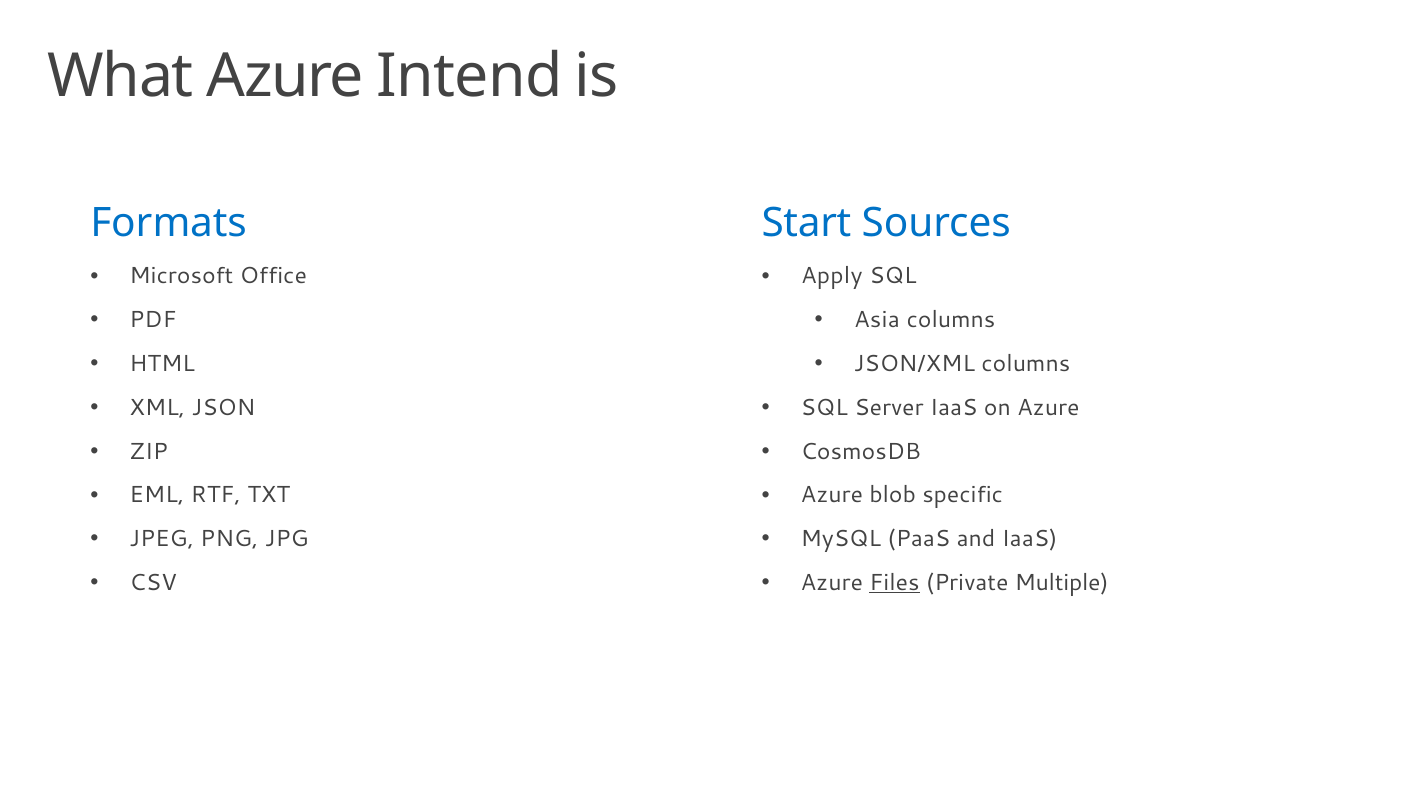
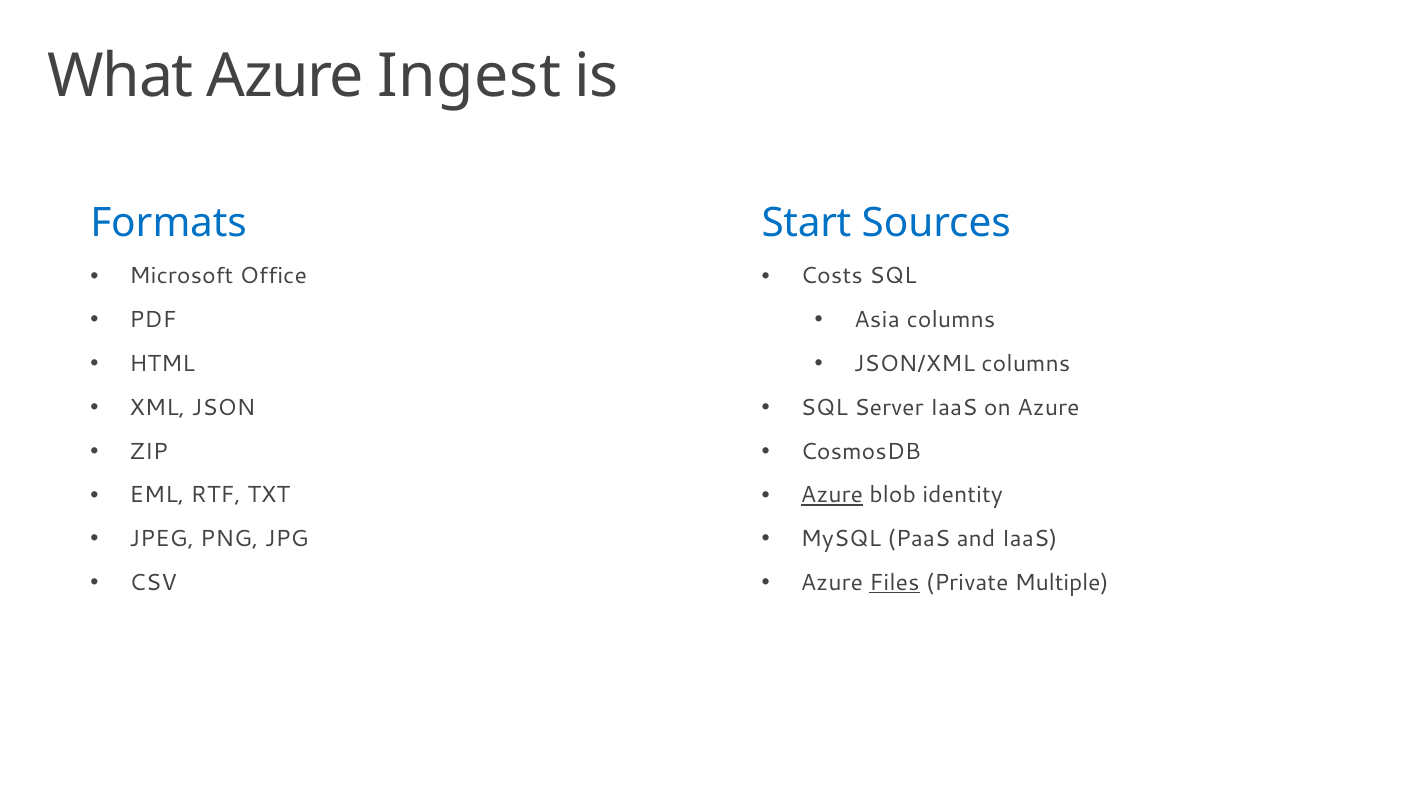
Intend: Intend -> Ingest
Apply: Apply -> Costs
Azure at (832, 495) underline: none -> present
specific: specific -> identity
